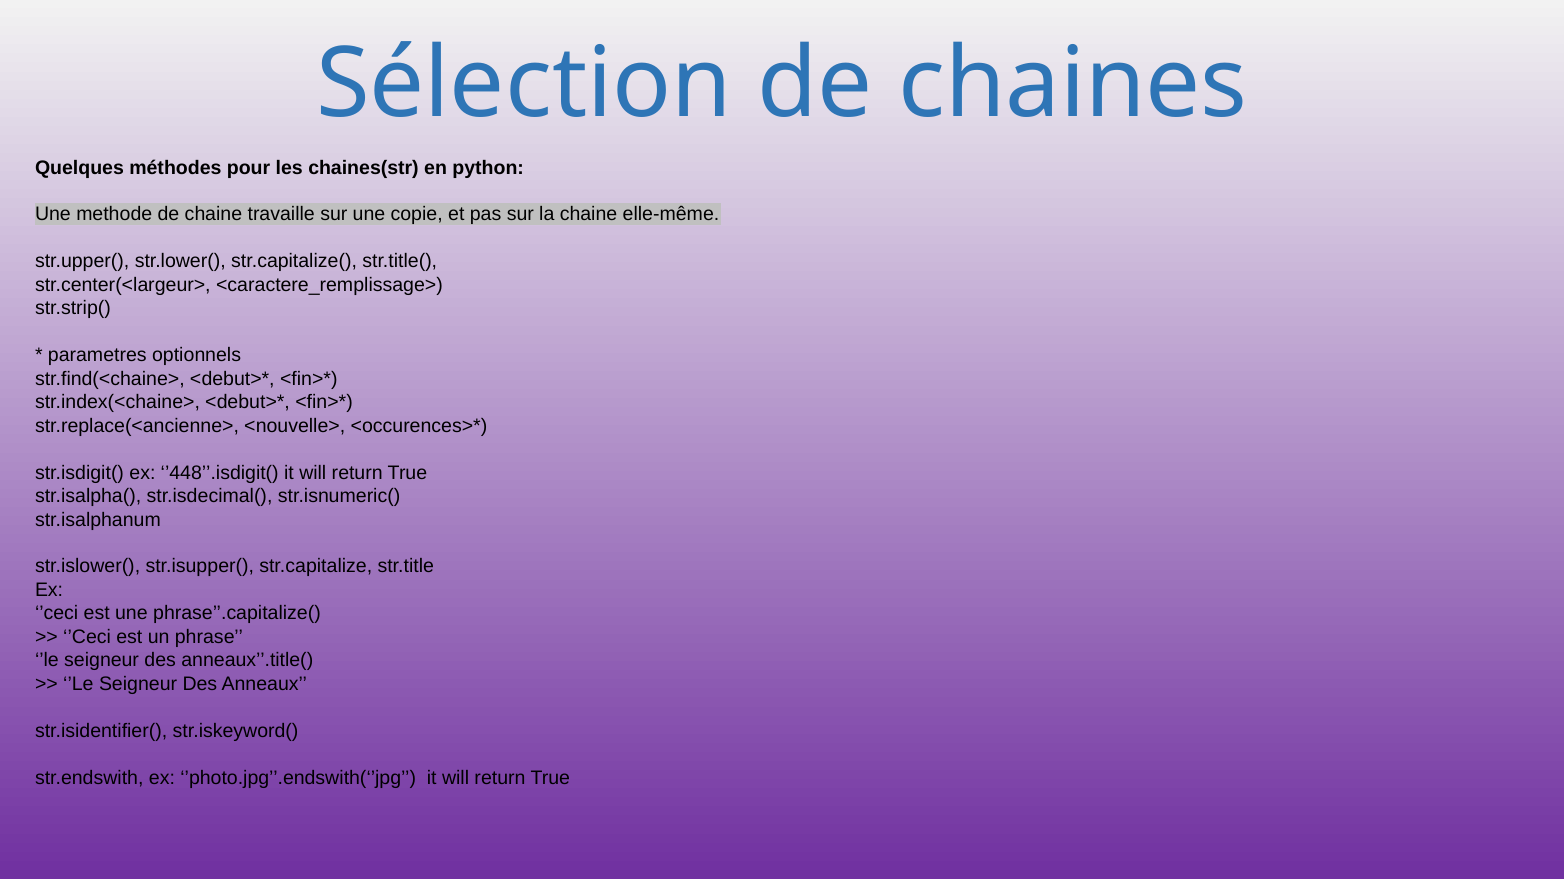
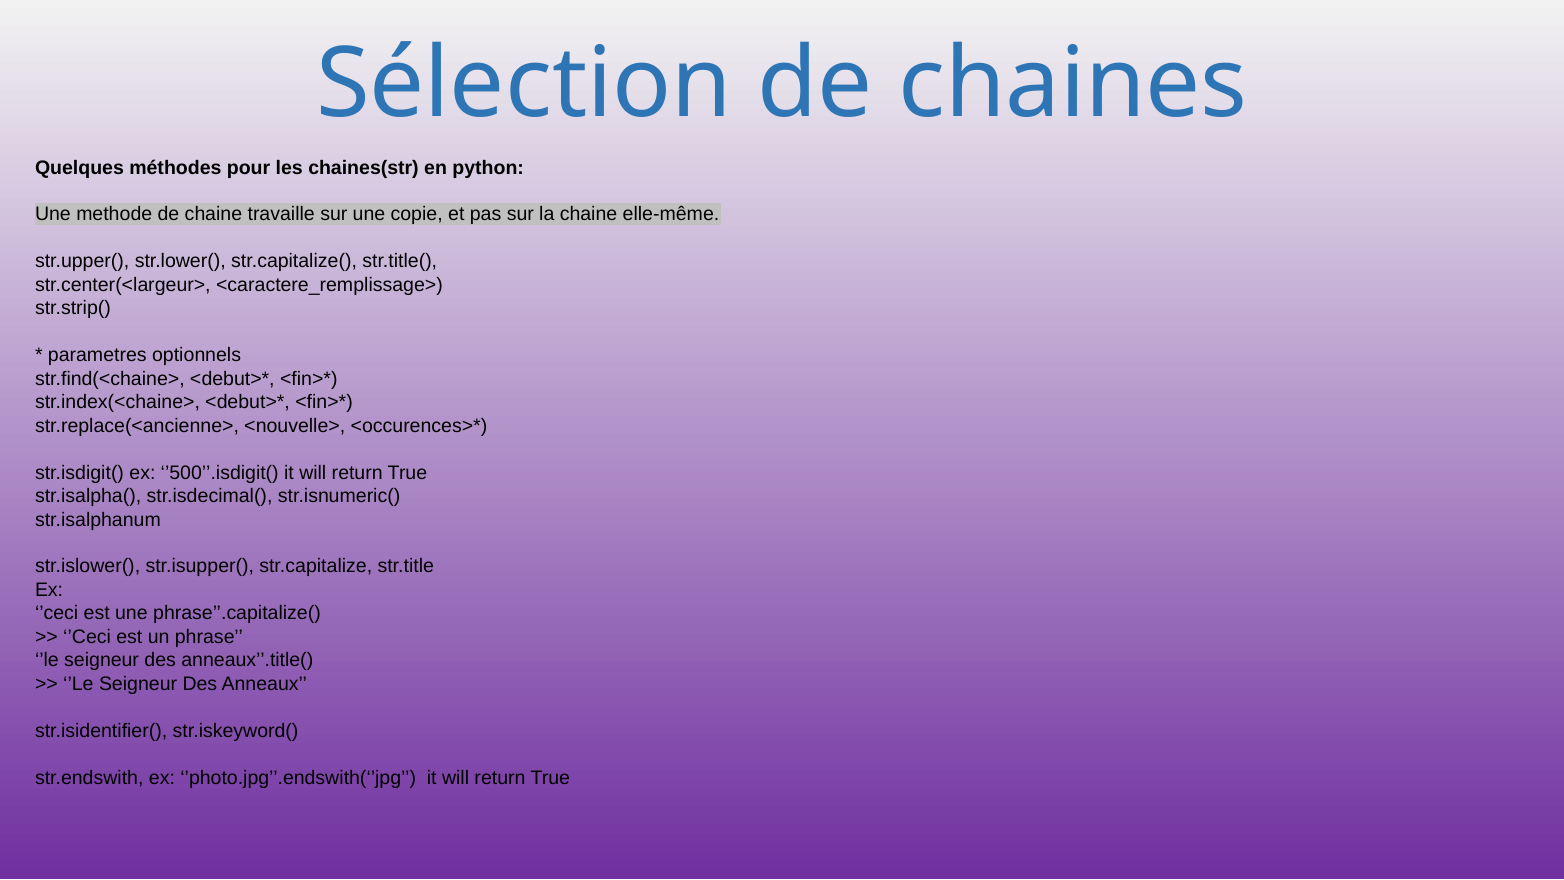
’448’’.isdigit(: ’448’’.isdigit( -> ’500’’.isdigit(
